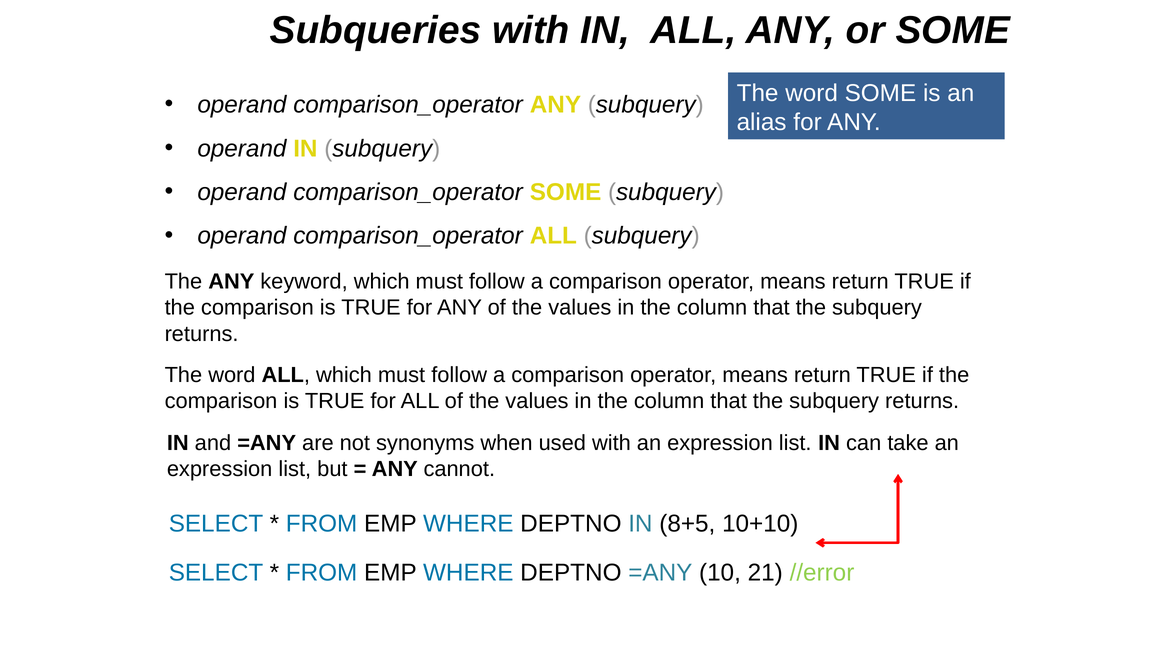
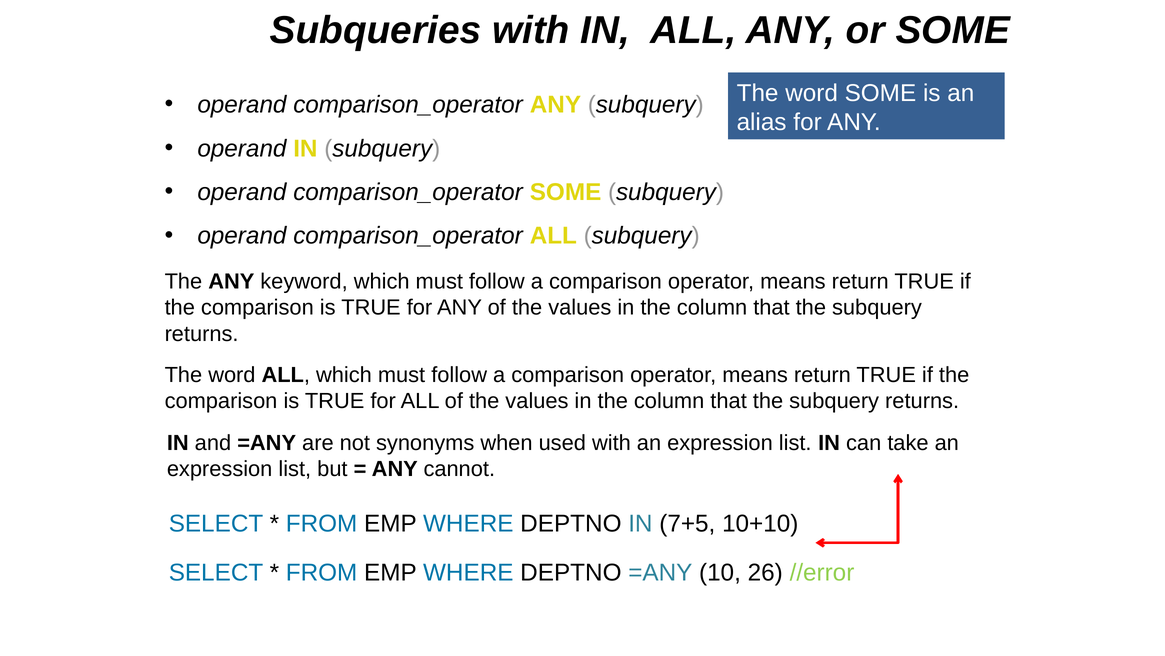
8+5: 8+5 -> 7+5
21: 21 -> 26
